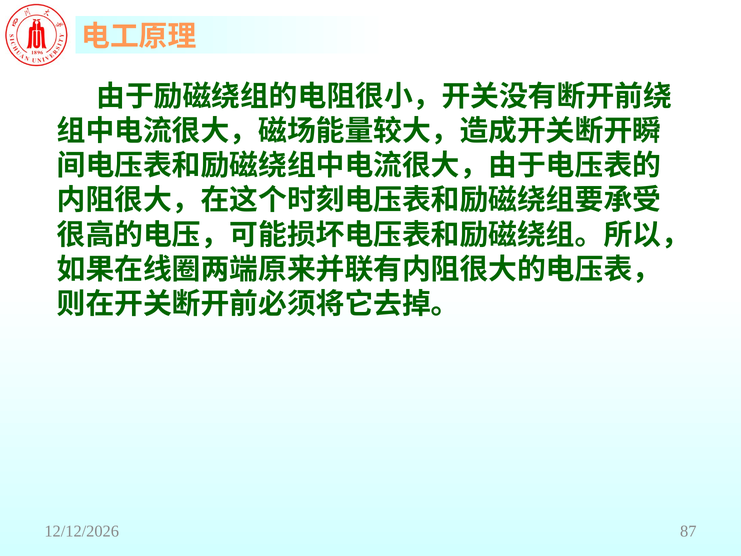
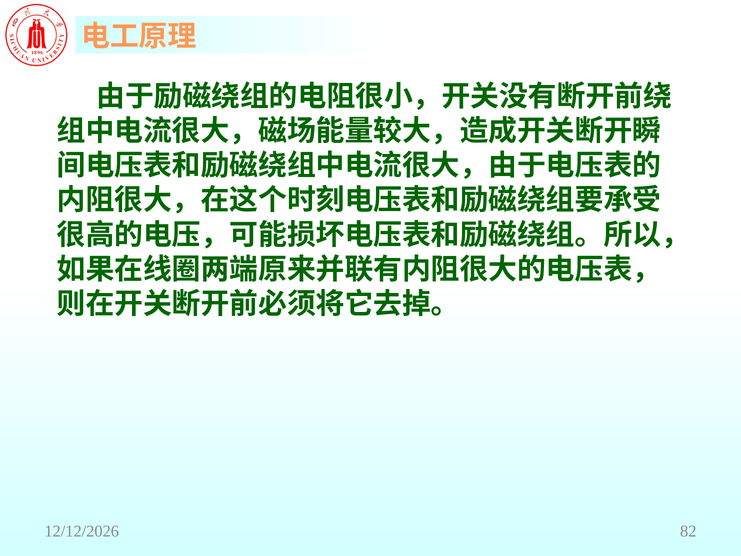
87: 87 -> 82
